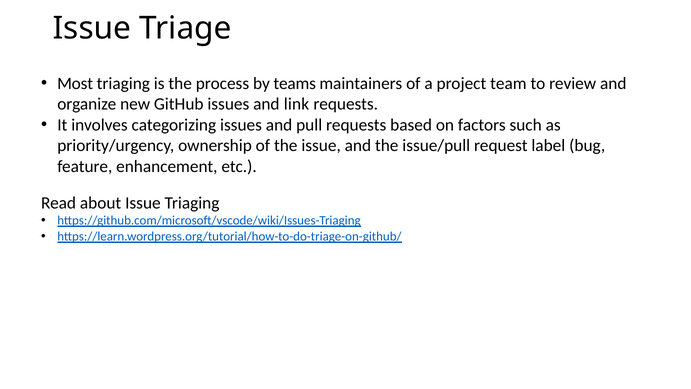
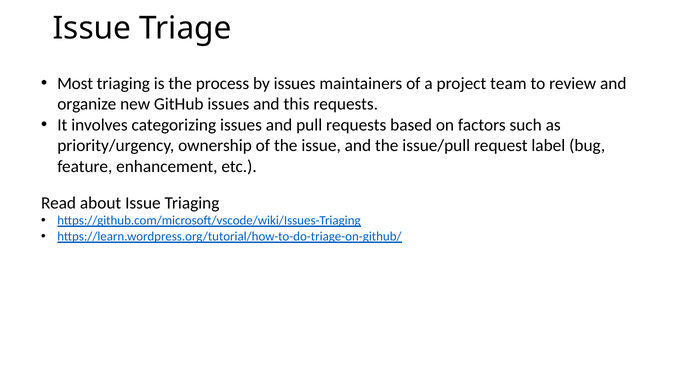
by teams: teams -> issues
link: link -> this
